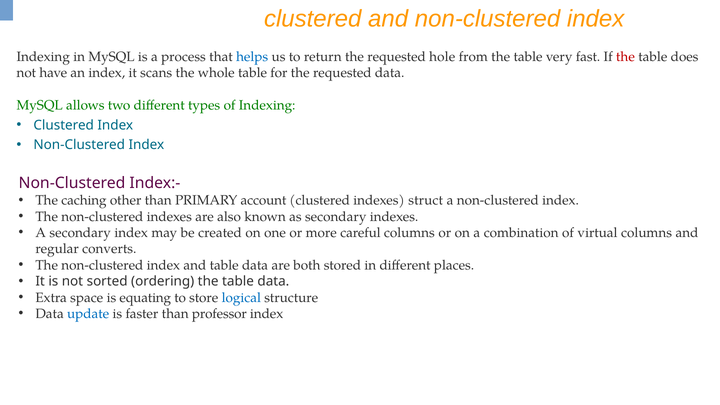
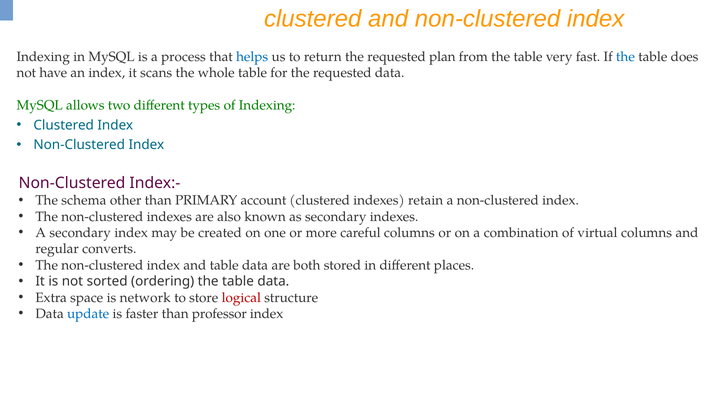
hole: hole -> plan
the at (625, 57) colour: red -> blue
caching: caching -> schema
struct: struct -> retain
equating: equating -> network
logical colour: blue -> red
